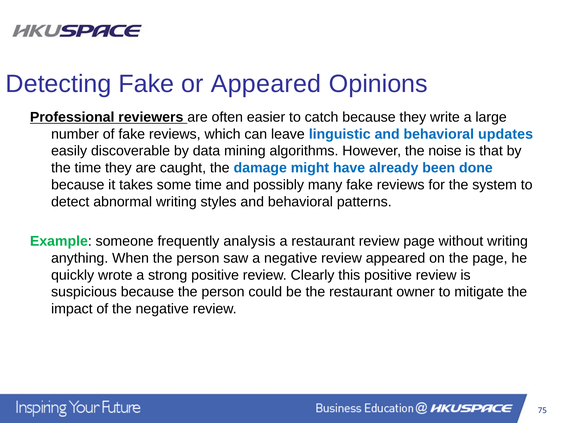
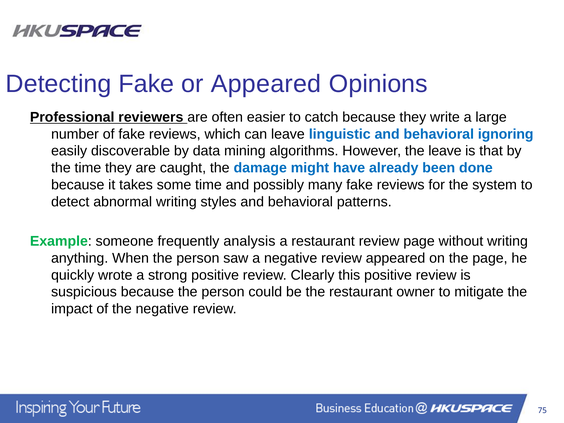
updates: updates -> ignoring
the noise: noise -> leave
